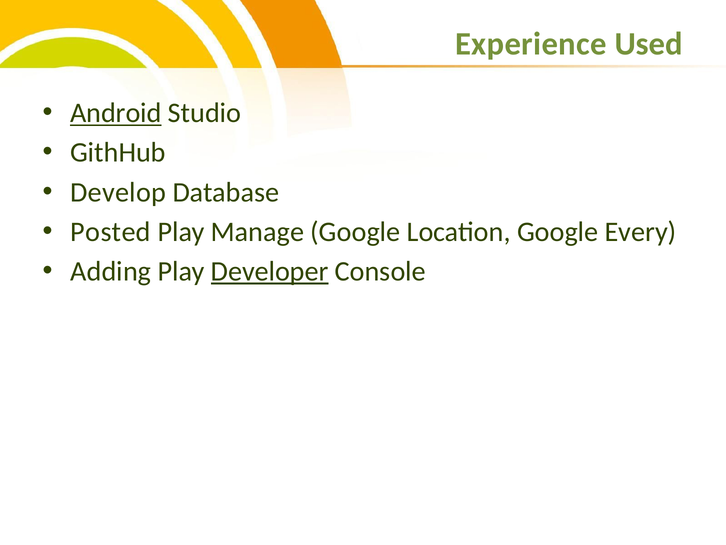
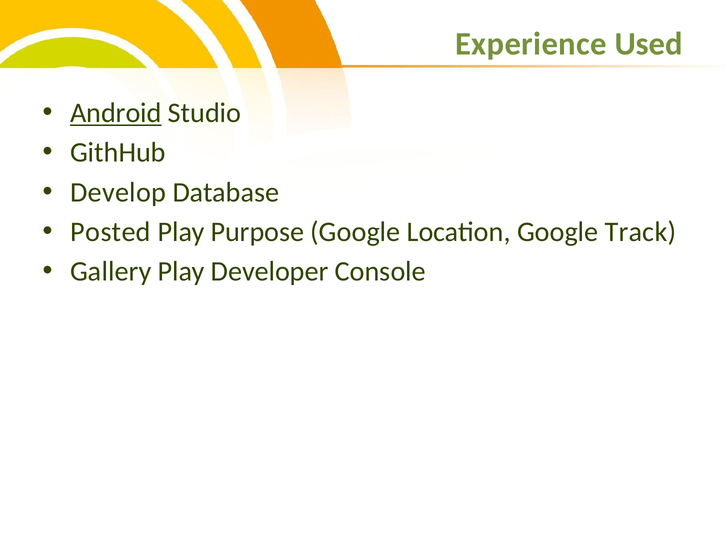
Manage: Manage -> Purpose
Every: Every -> Track
Adding: Adding -> Gallery
Developer underline: present -> none
